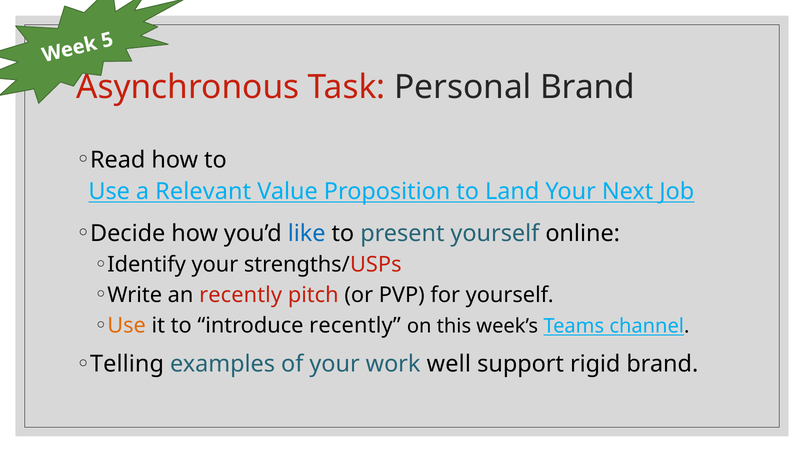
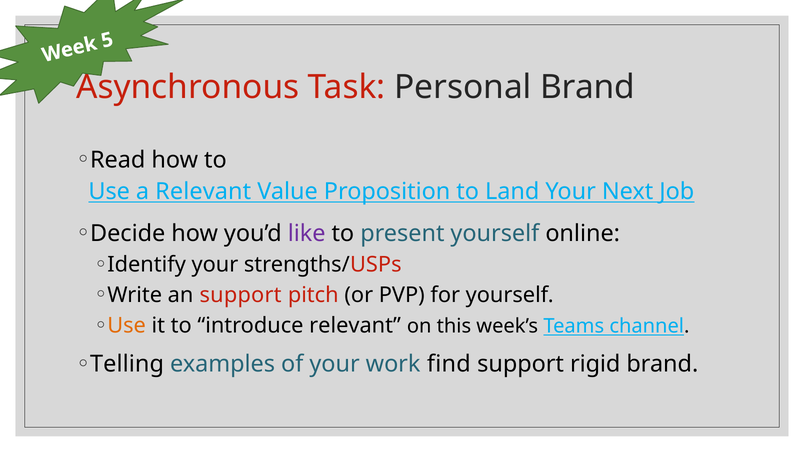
like colour: blue -> purple
an recently: recently -> support
introduce recently: recently -> relevant
well: well -> find
